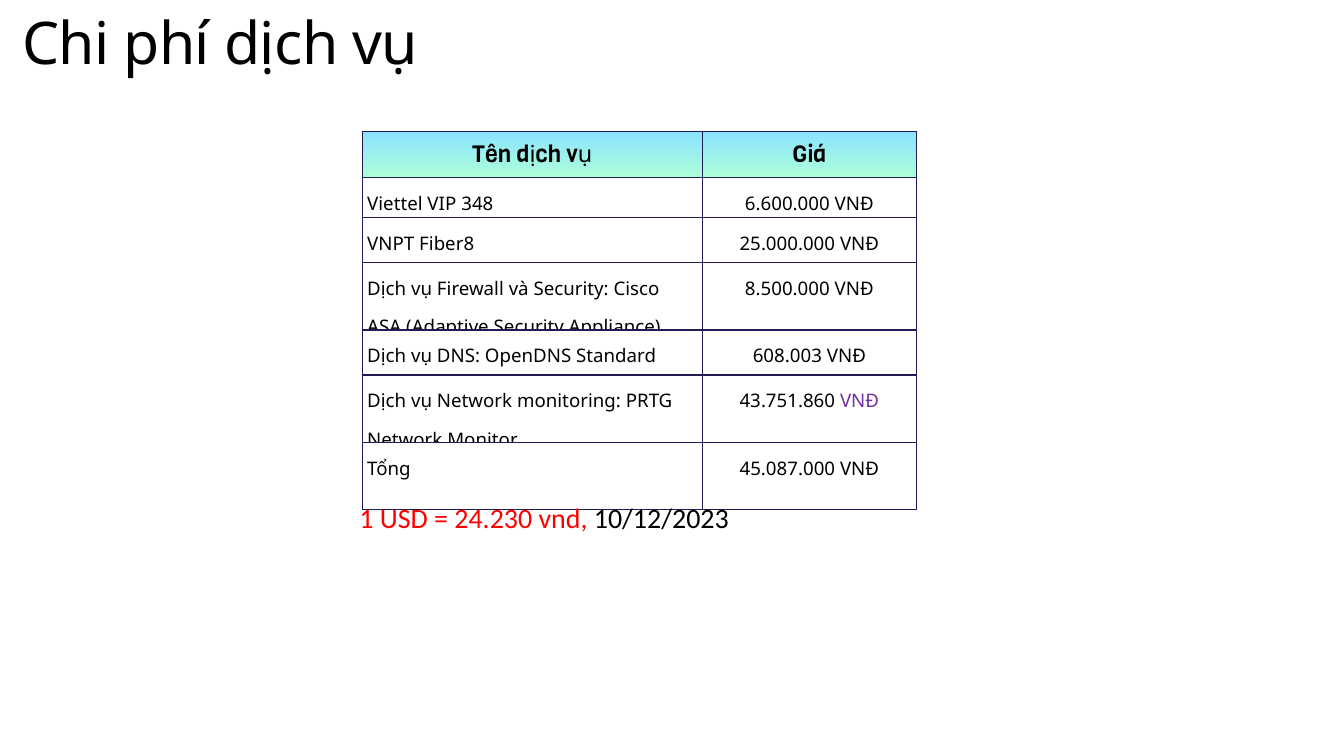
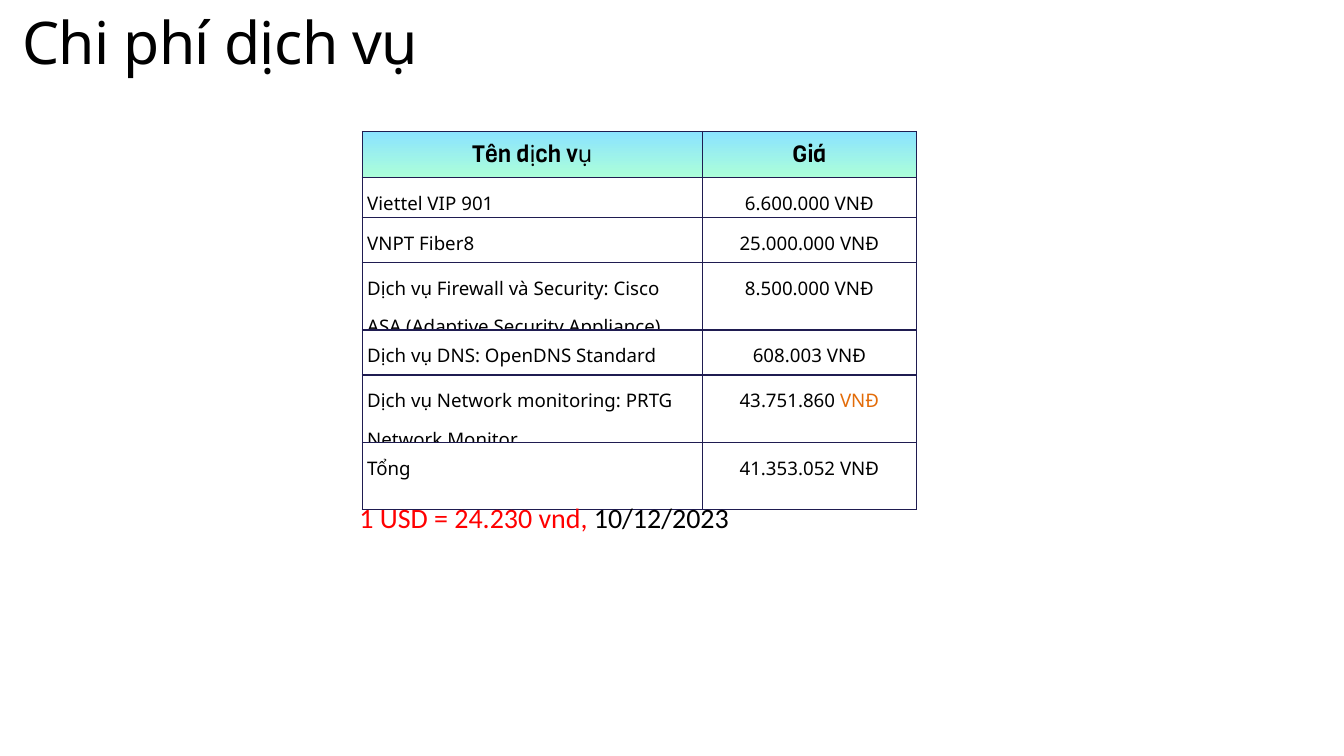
348: 348 -> 901
VNĐ at (860, 402) colour: purple -> orange
45.087.000: 45.087.000 -> 41.353.052
